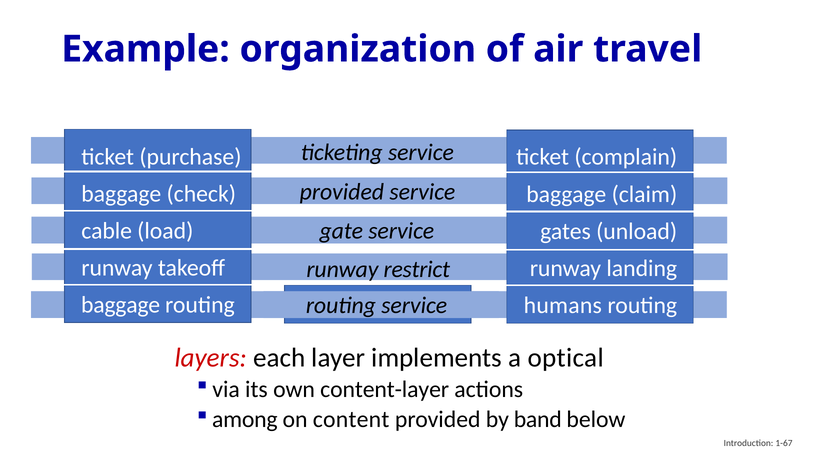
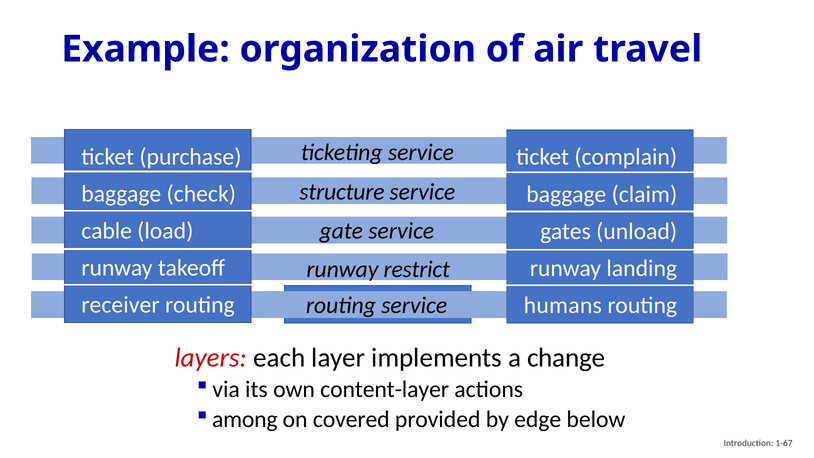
provided at (342, 192): provided -> structure
baggage at (121, 305): baggage -> receiver
optical: optical -> change
content: content -> covered
band: band -> edge
